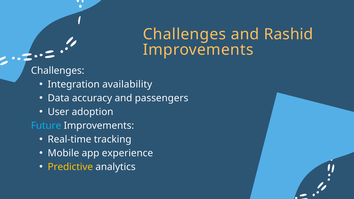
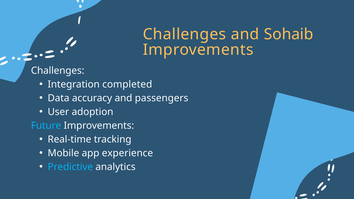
Rashid: Rashid -> Sohaib
availability: availability -> completed
Predictive colour: yellow -> light blue
